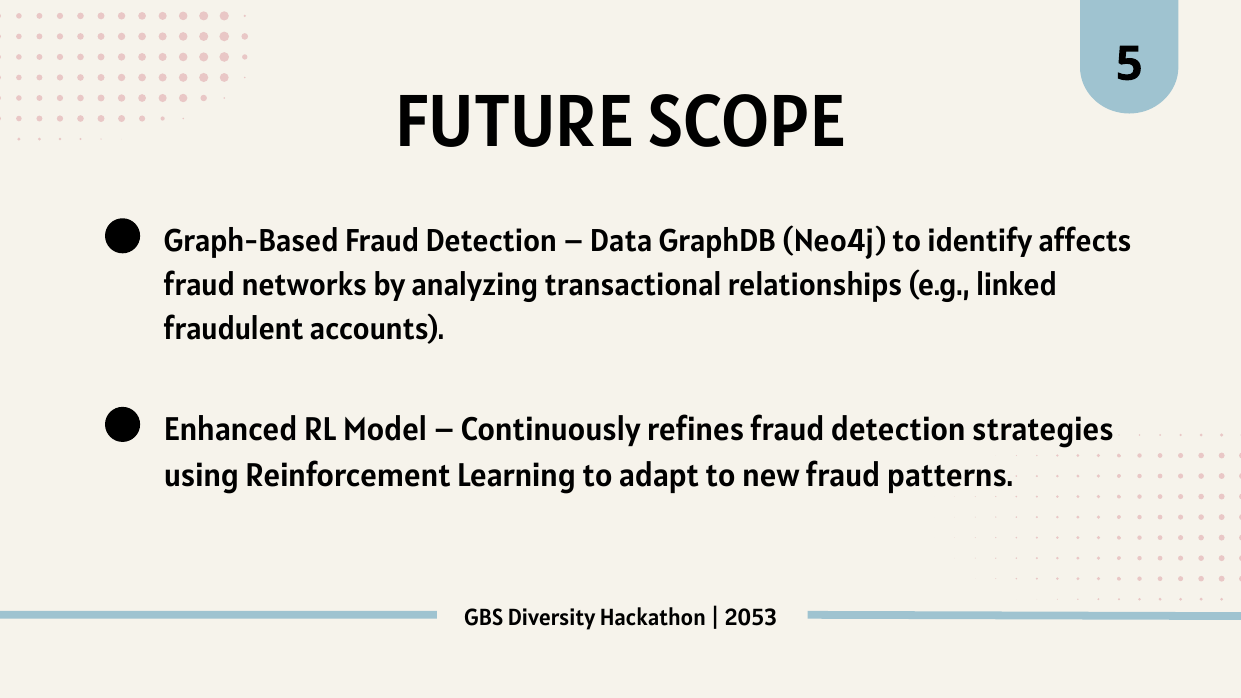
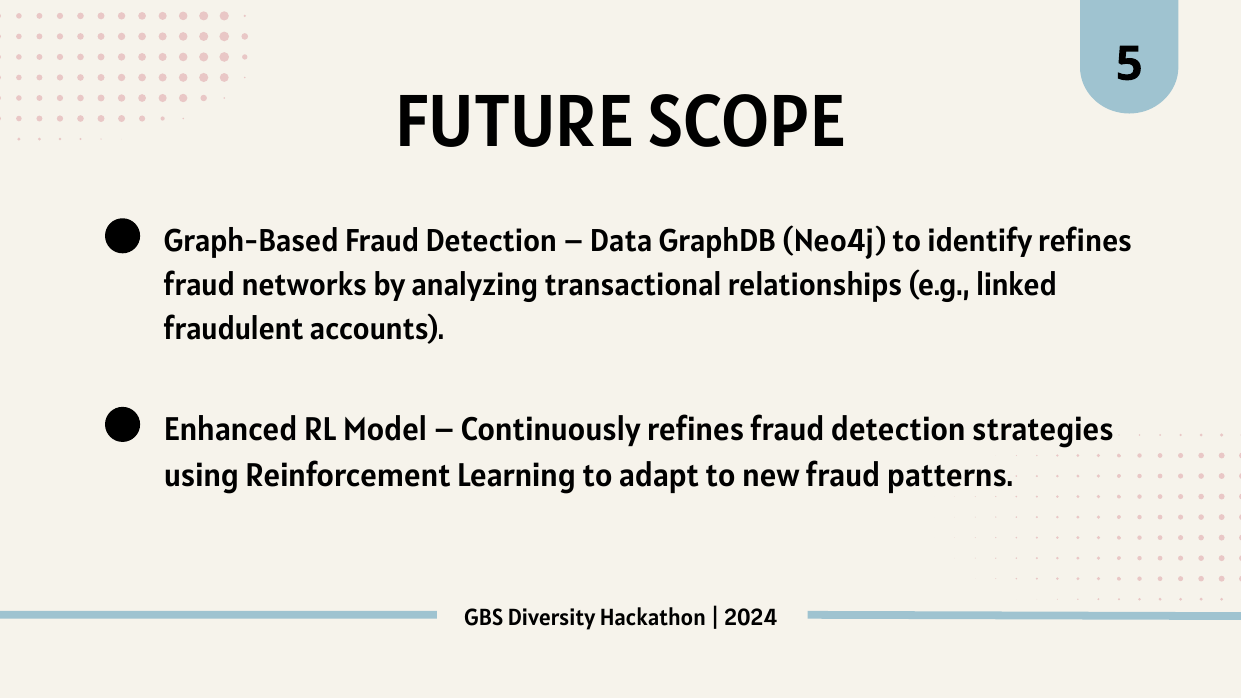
identify affects: affects -> refines
2053: 2053 -> 2024
